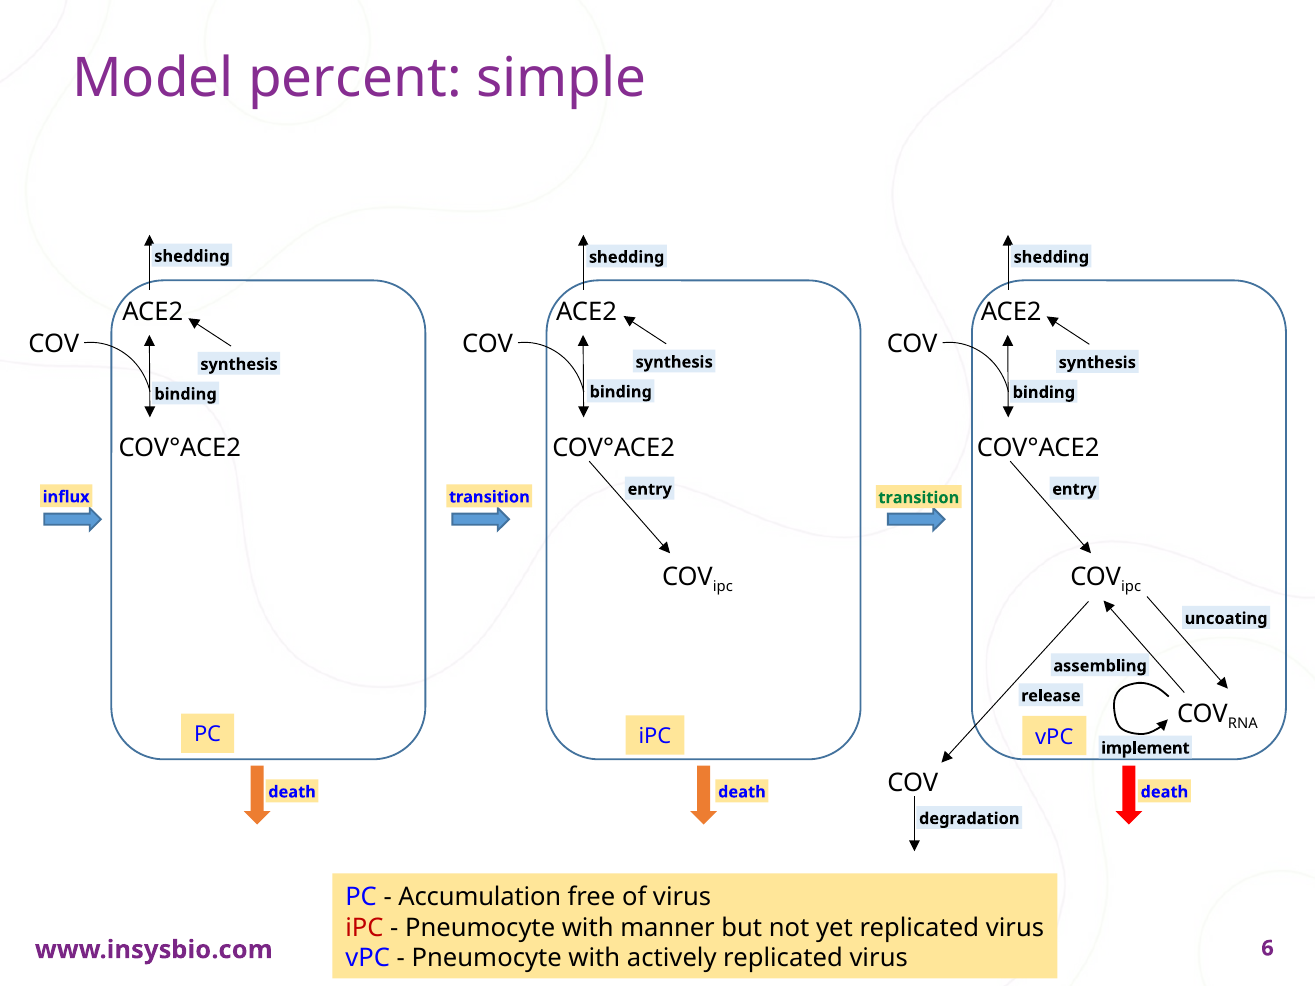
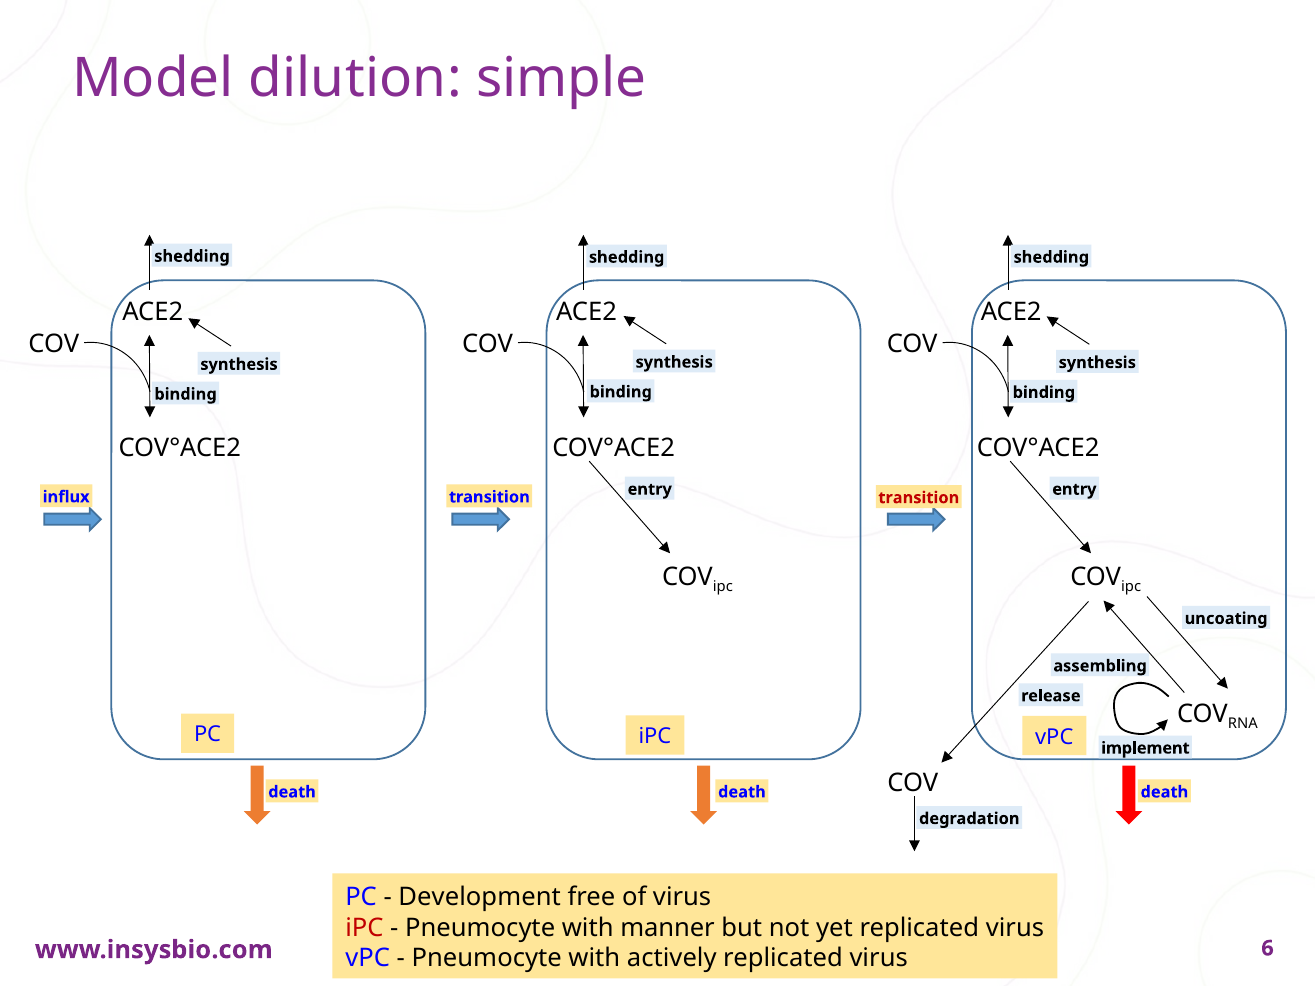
percent: percent -> dilution
transition at (919, 498) colour: green -> red
Accumulation: Accumulation -> Development
